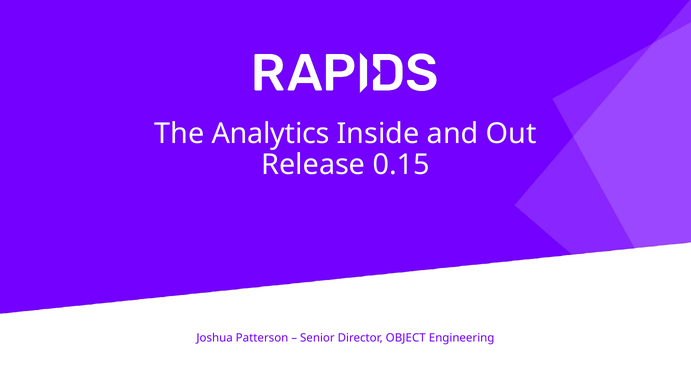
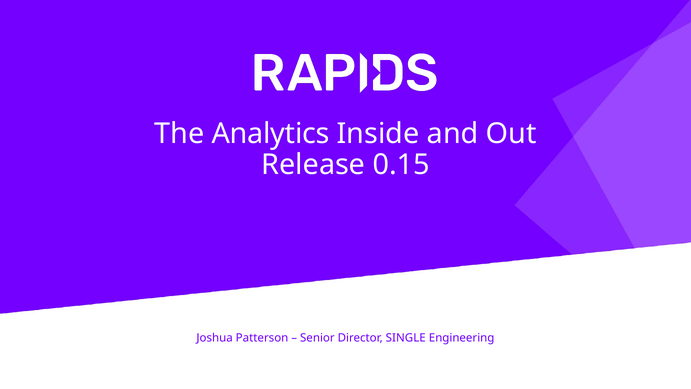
OBJECT: OBJECT -> SINGLE
